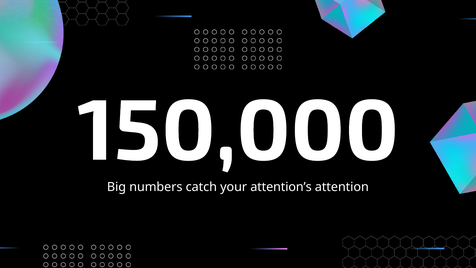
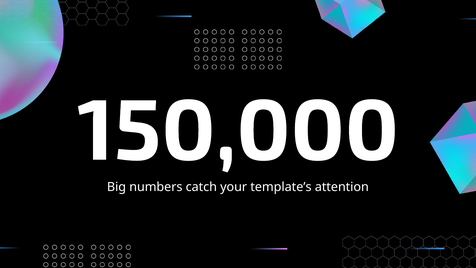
attention’s: attention’s -> template’s
